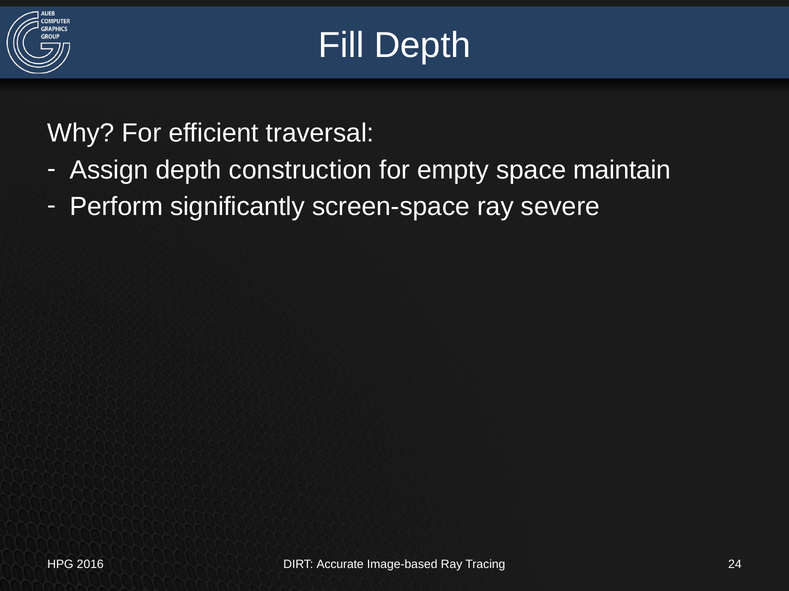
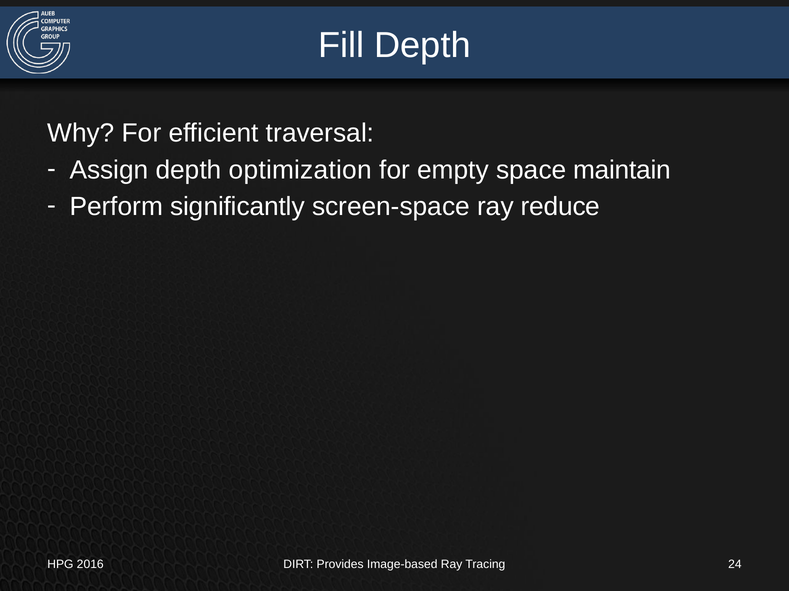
construction: construction -> optimization
severe: severe -> reduce
Accurate: Accurate -> Provides
